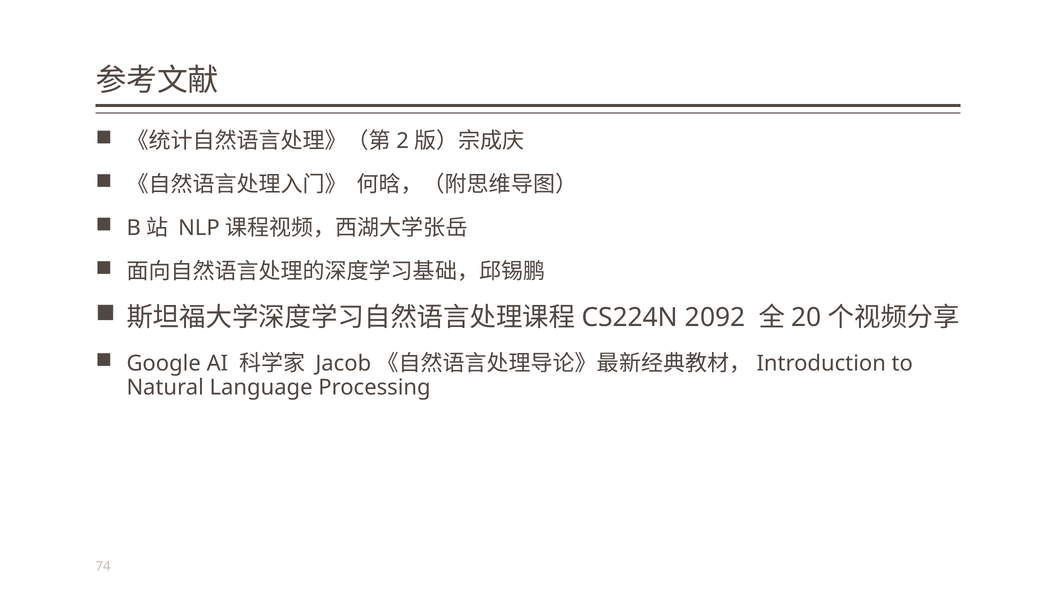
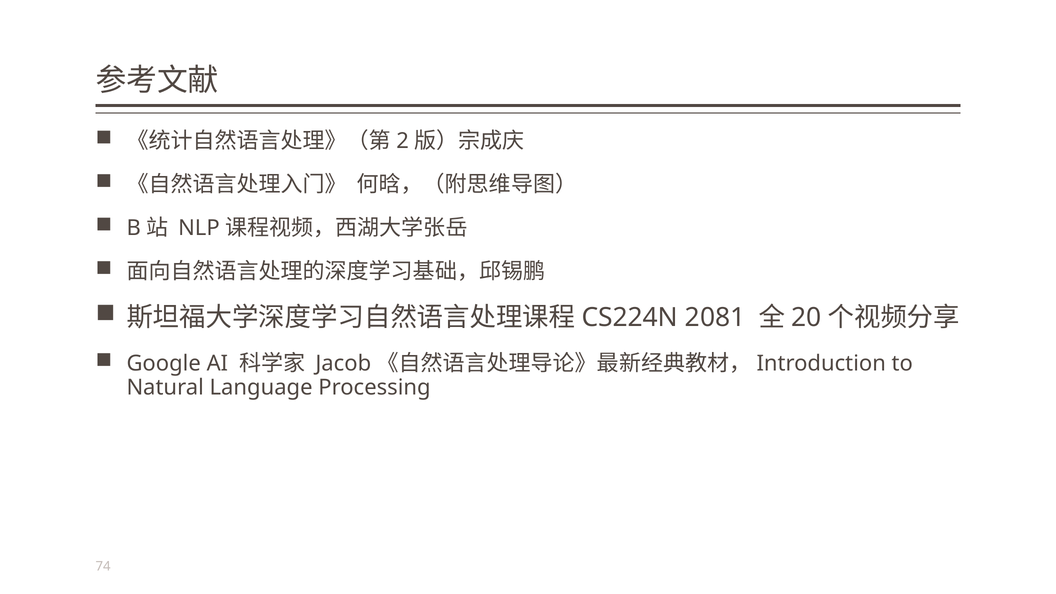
2092: 2092 -> 2081
